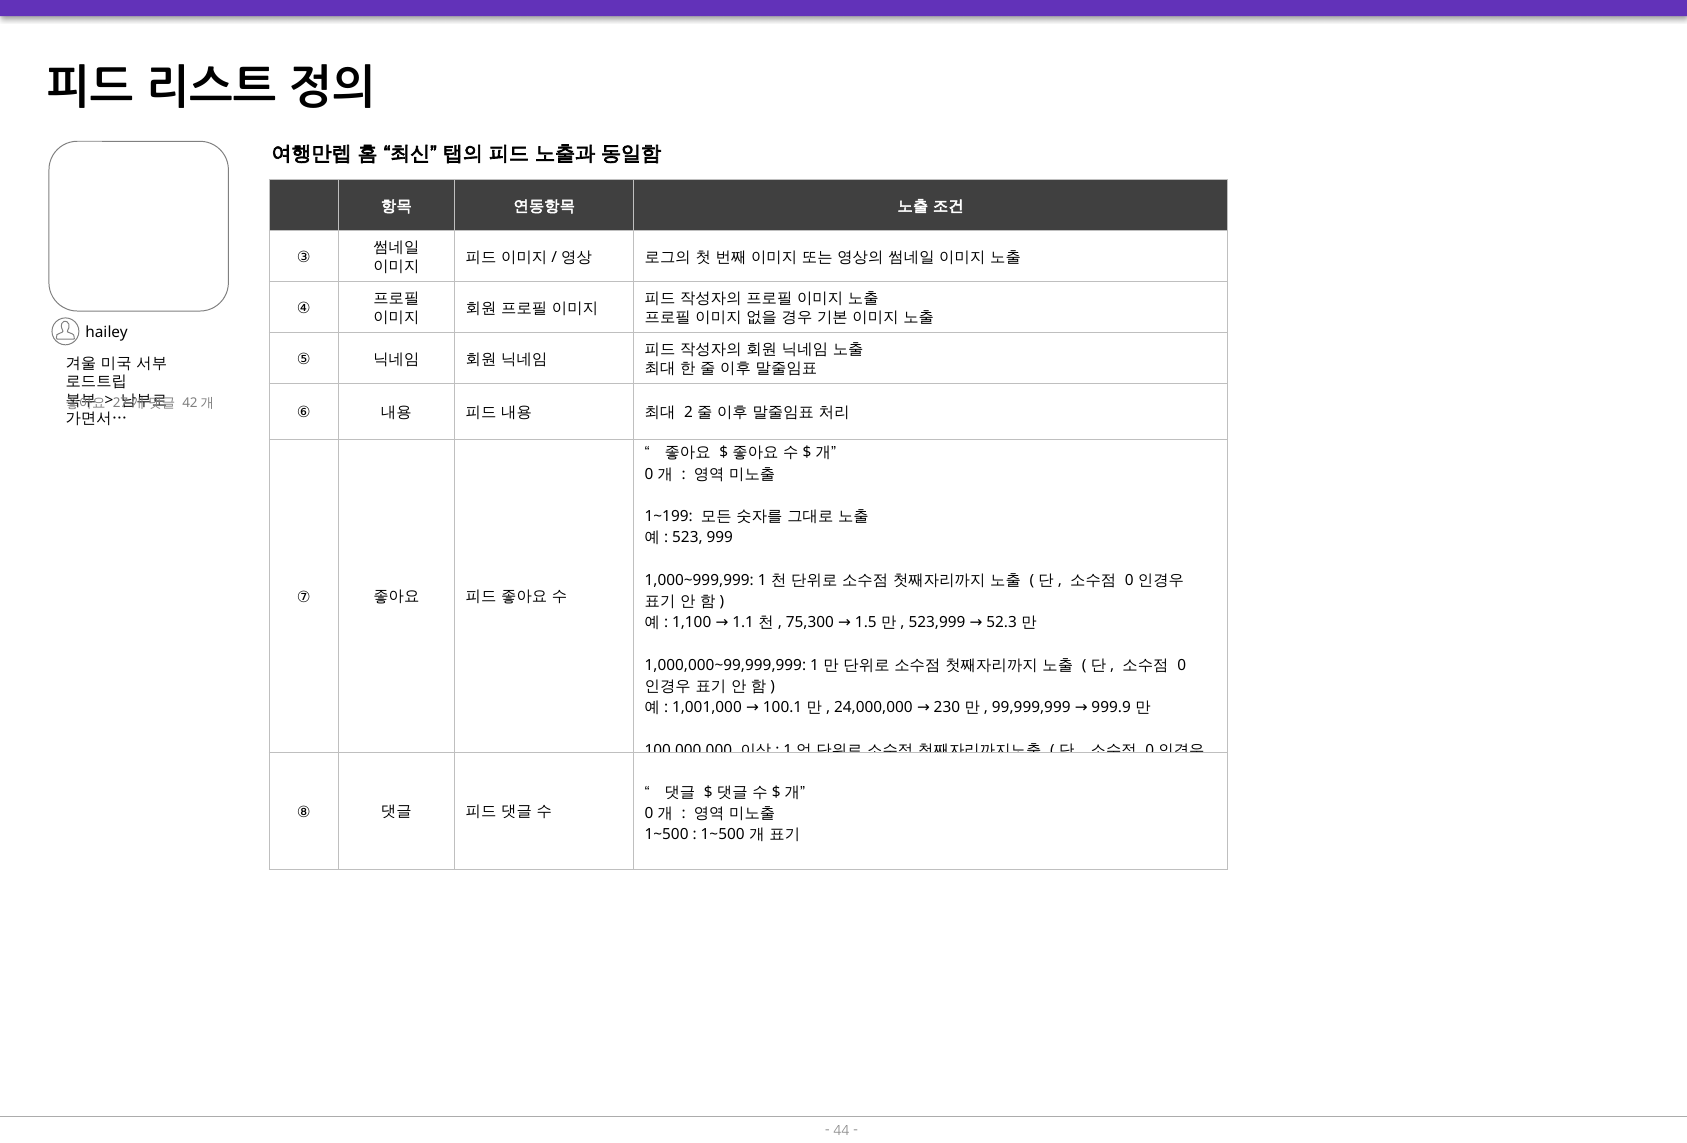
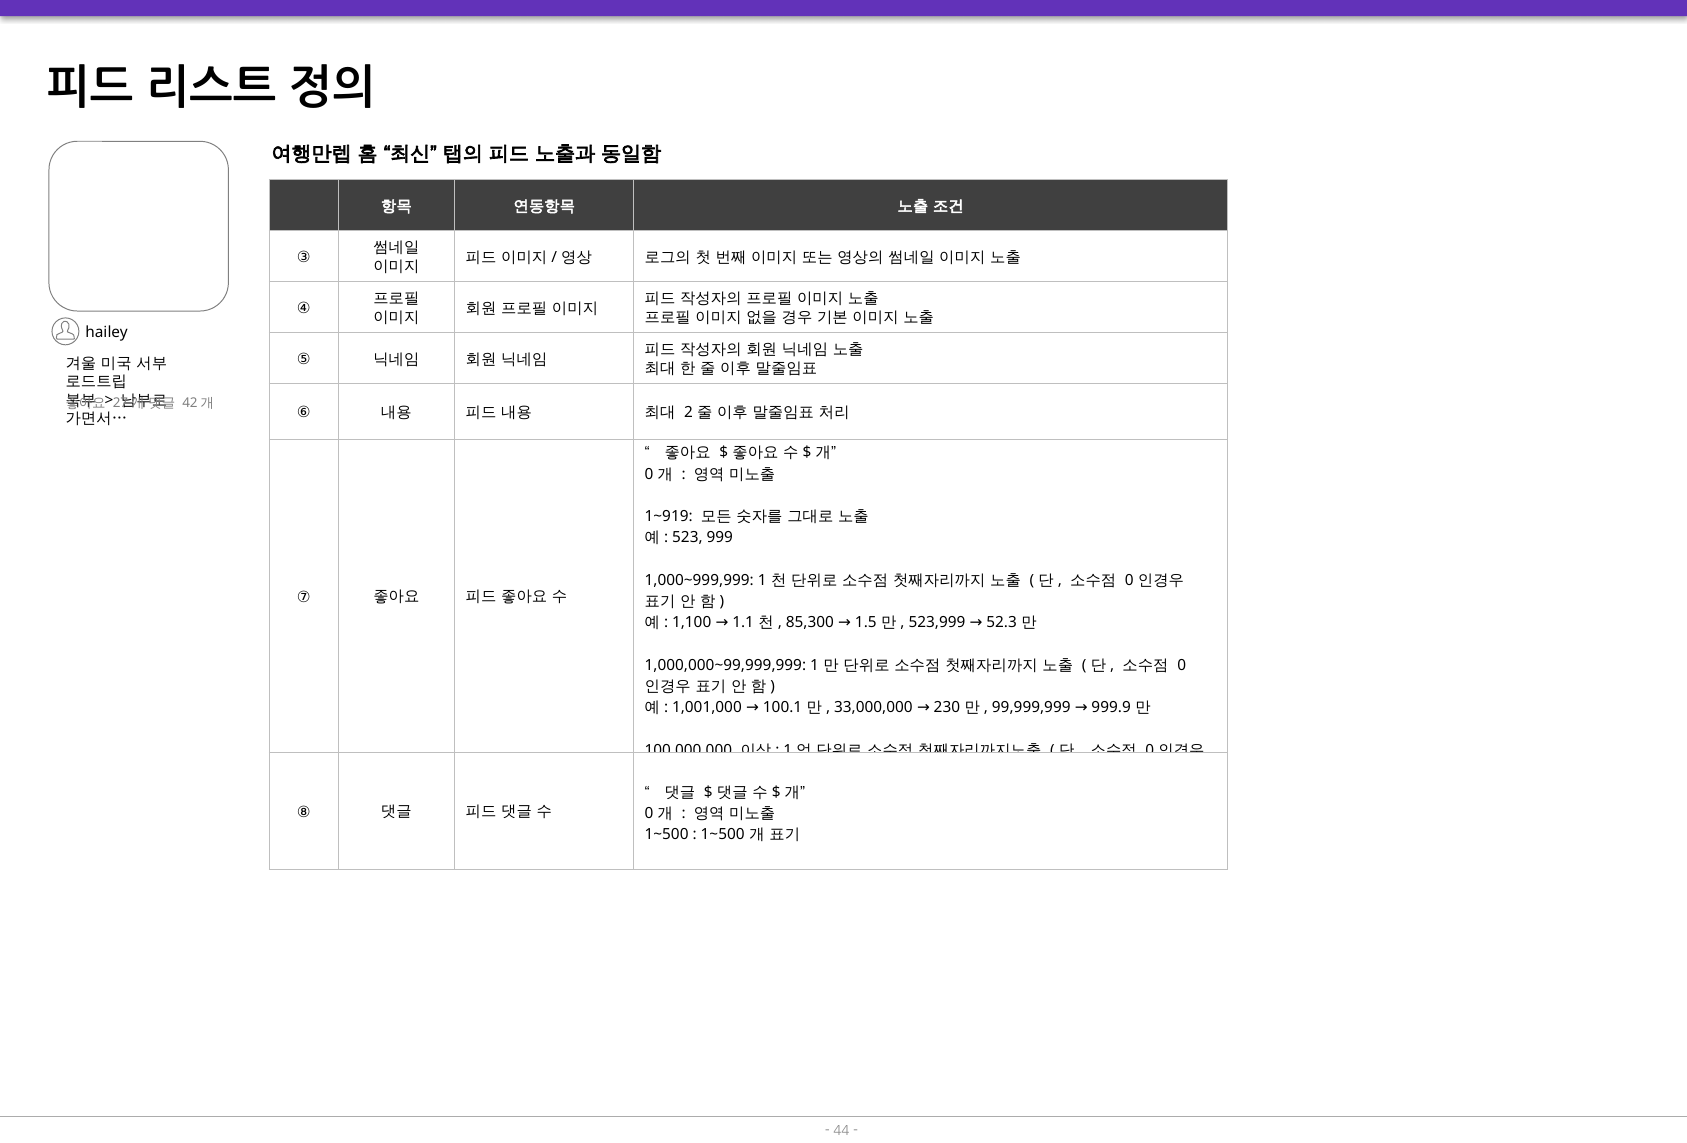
1~199: 1~199 -> 1~919
75,300: 75,300 -> 85,300
24,000,000: 24,000,000 -> 33,000,000
